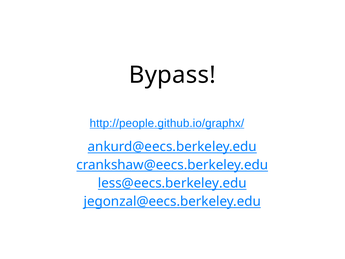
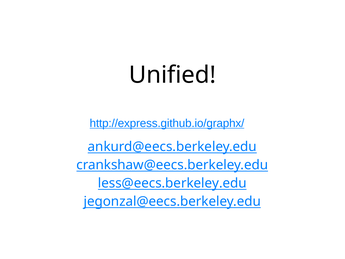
Bypass: Bypass -> Unified
http://people.github.io/graphx/: http://people.github.io/graphx/ -> http://express.github.io/graphx/
